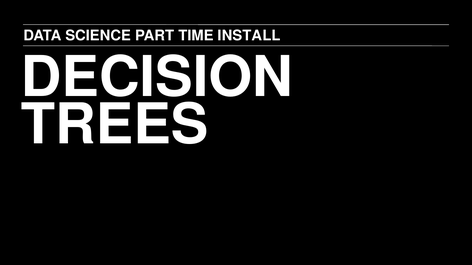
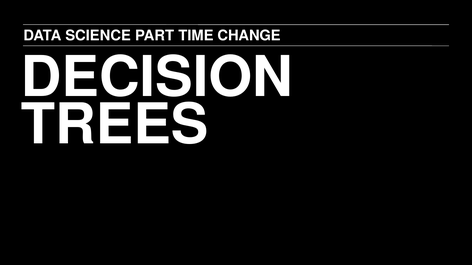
INSTALL: INSTALL -> CHANGE
